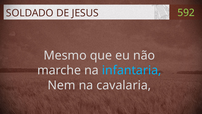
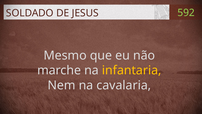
infantaria colour: light blue -> yellow
